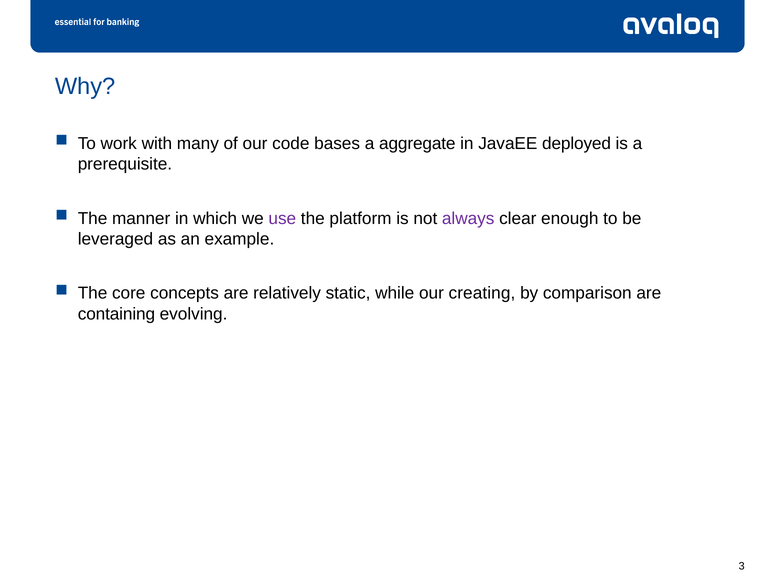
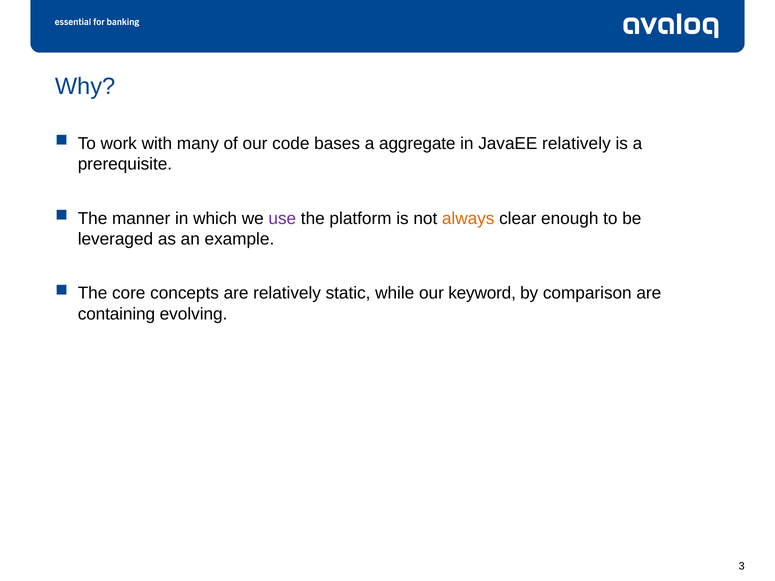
JavaEE deployed: deployed -> relatively
always colour: purple -> orange
creating: creating -> keyword
